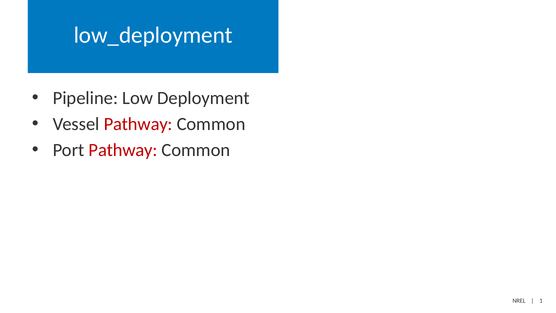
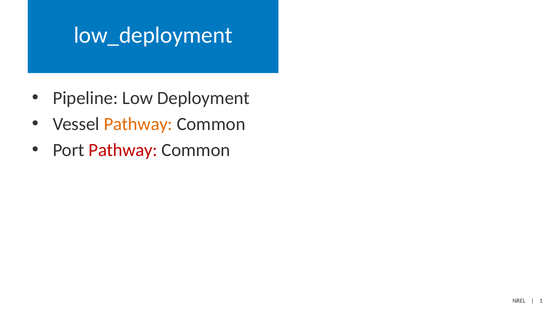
Pathway at (138, 124) colour: red -> orange
